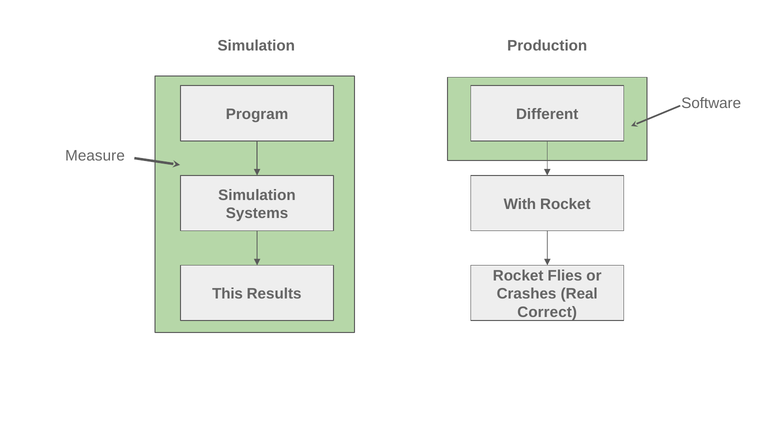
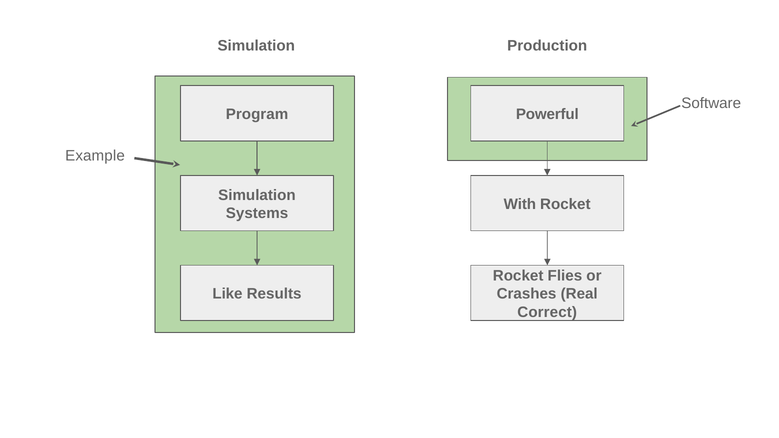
Different: Different -> Powerful
Measure: Measure -> Example
This: This -> Like
